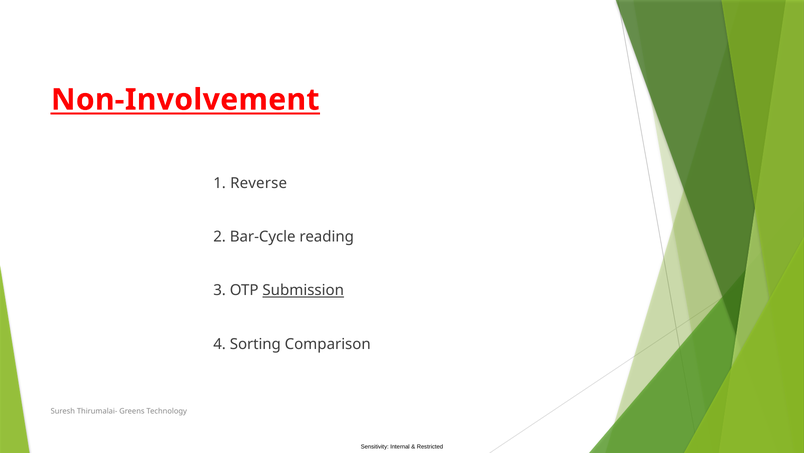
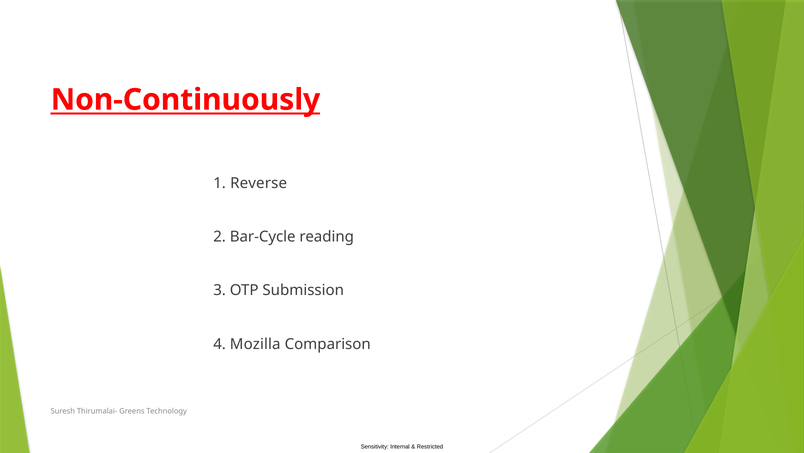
Non-Involvement: Non-Involvement -> Non-Continuously
Submission underline: present -> none
Sorting: Sorting -> Mozilla
